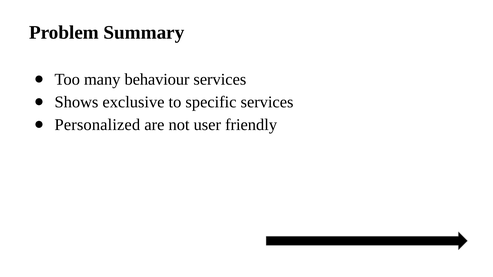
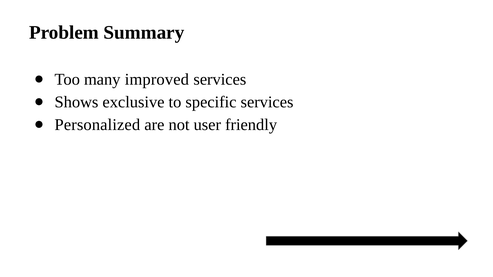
behaviour: behaviour -> improved
